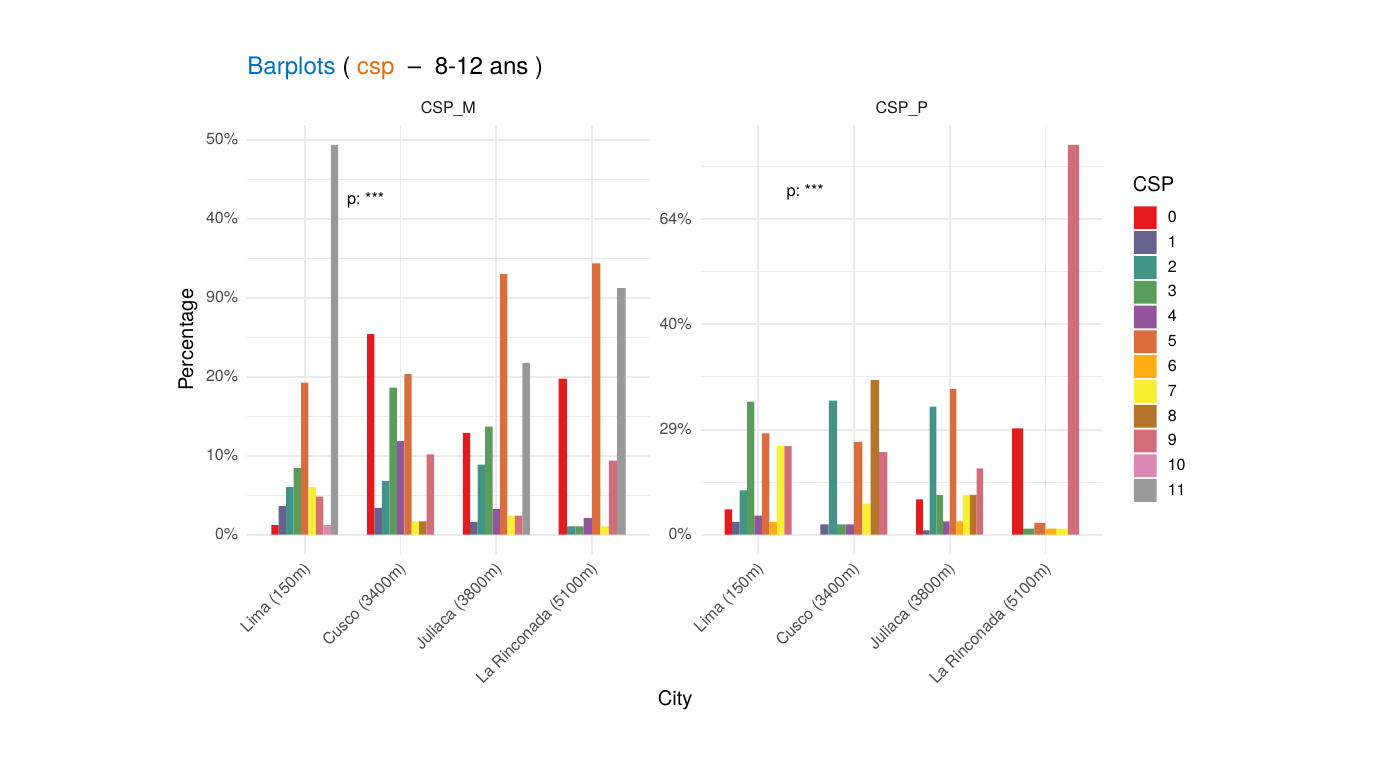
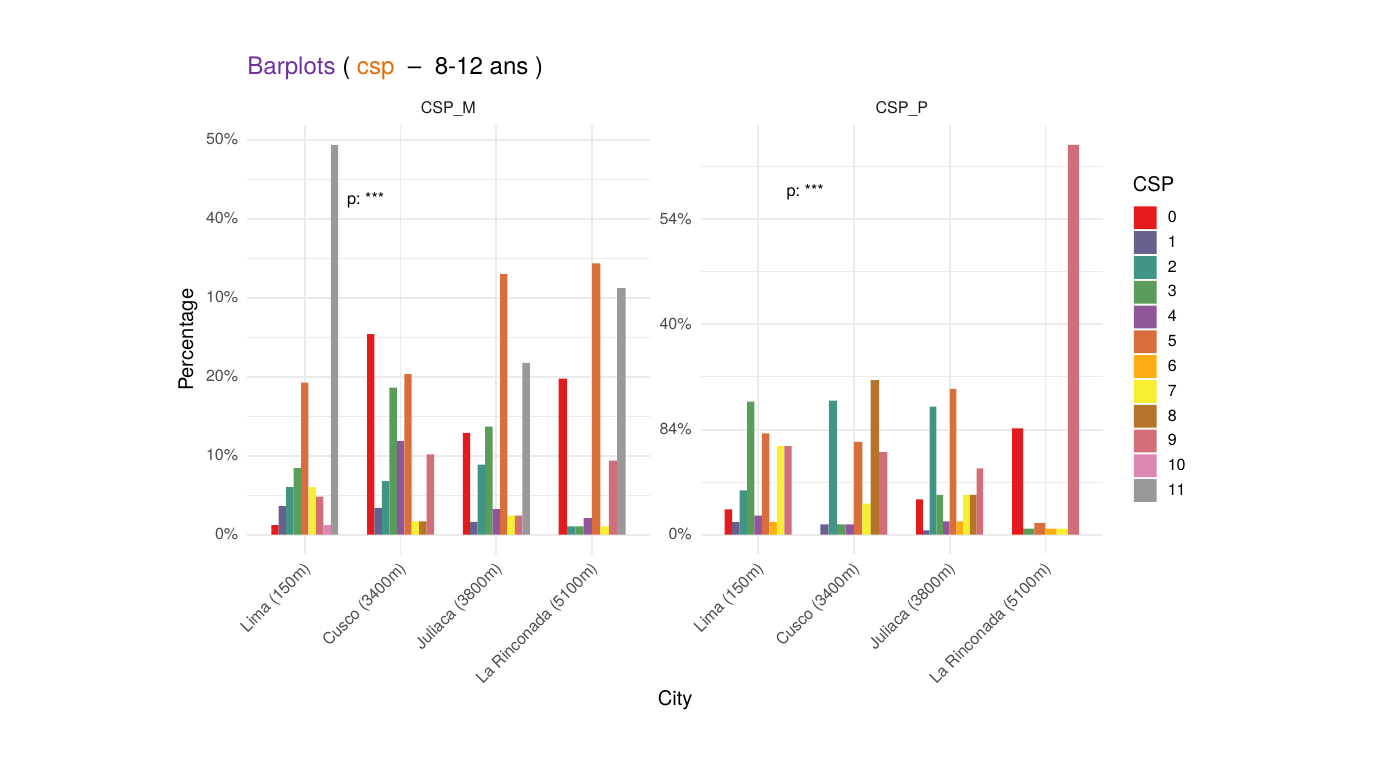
Barplots colour: blue -> purple
64%: 64% -> 54%
90% at (222, 297): 90% -> 10%
29%: 29% -> 84%
